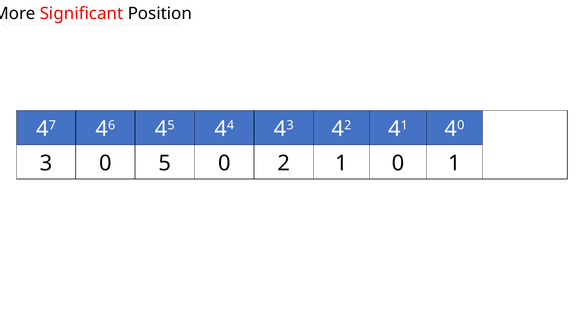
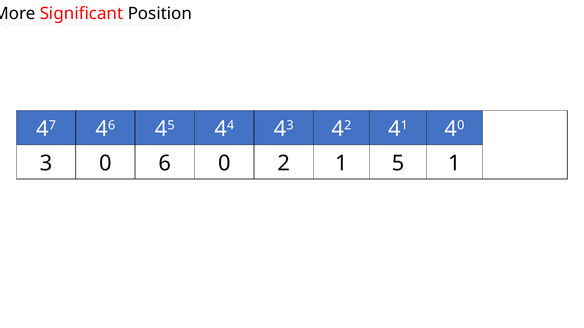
5: 5 -> 6
1 0: 0 -> 5
